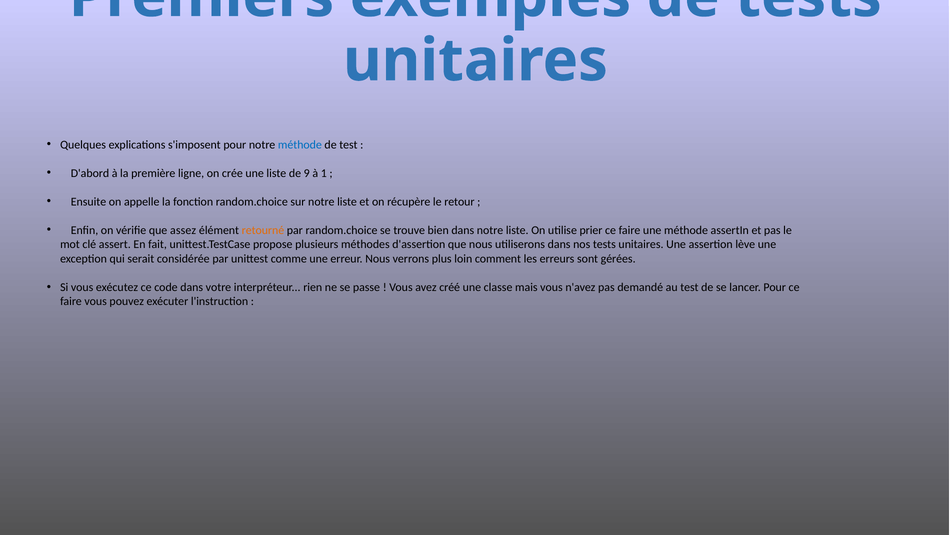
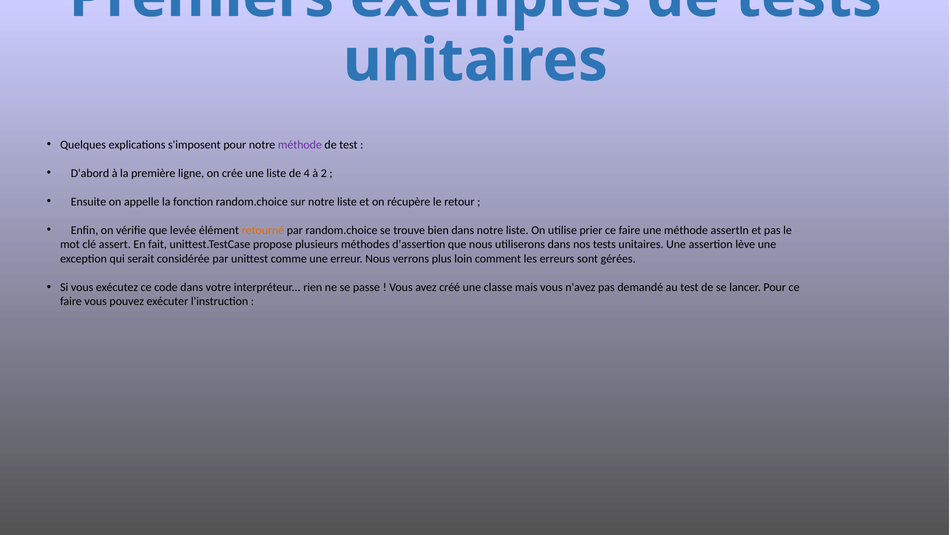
méthode at (300, 145) colour: blue -> purple
9: 9 -> 4
1: 1 -> 2
assez: assez -> levée
